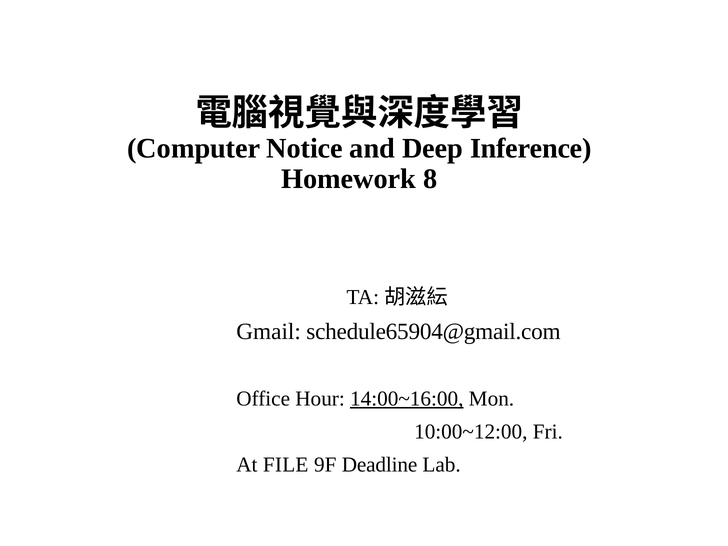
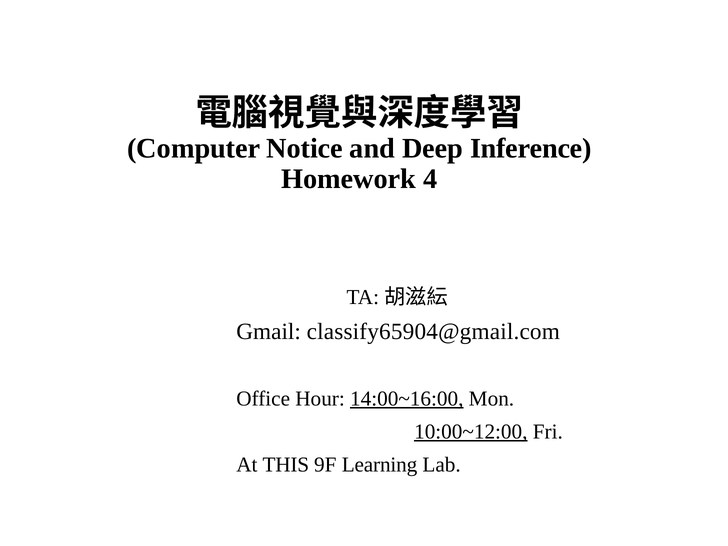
8: 8 -> 4
schedule65904@gmail.com: schedule65904@gmail.com -> classify65904@gmail.com
10:00~12:00 underline: none -> present
FILE: FILE -> THIS
Deadline: Deadline -> Learning
